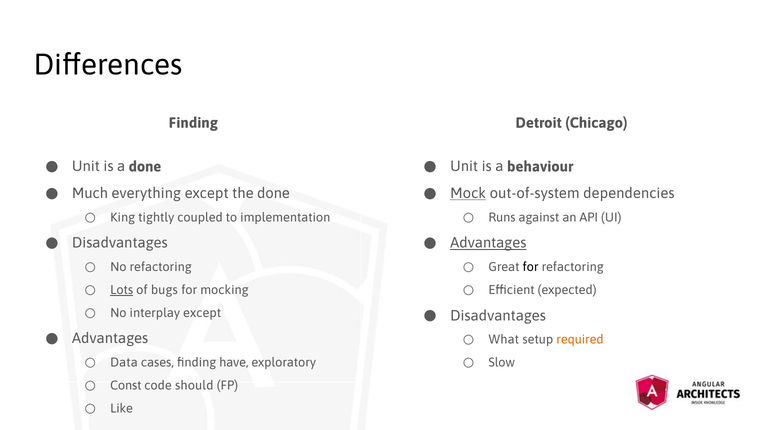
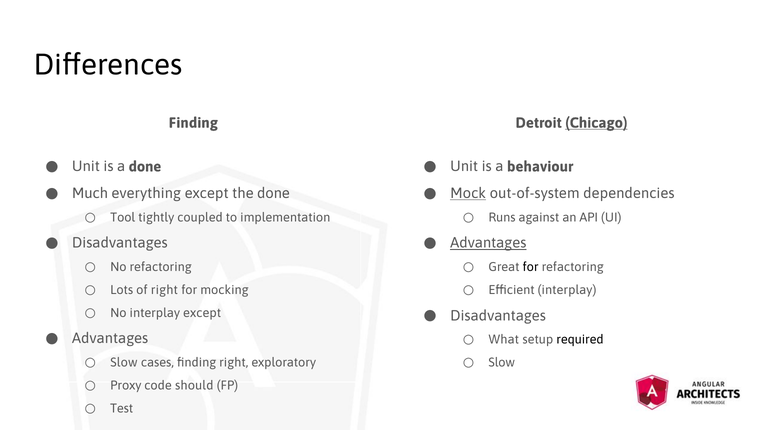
Chicago underline: none -> present
King: King -> Tool
Lots underline: present -> none
of bugs: bugs -> right
Efficient expected: expected -> interplay
required colour: orange -> black
Data at (124, 363): Data -> Slow
finding have: have -> right
Const: Const -> Proxy
Like: Like -> Test
